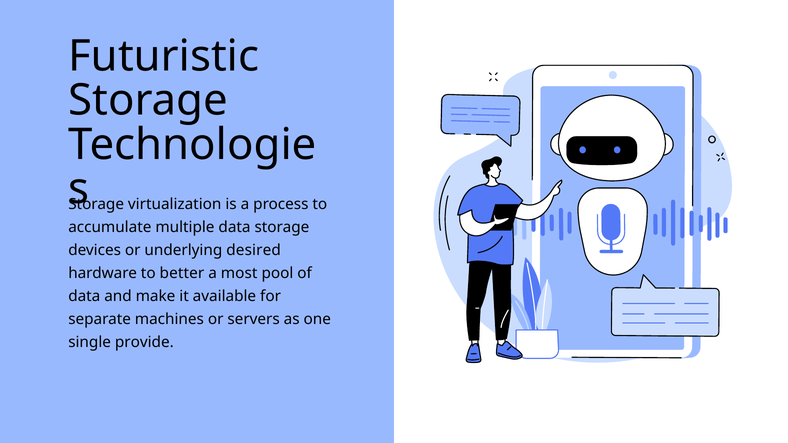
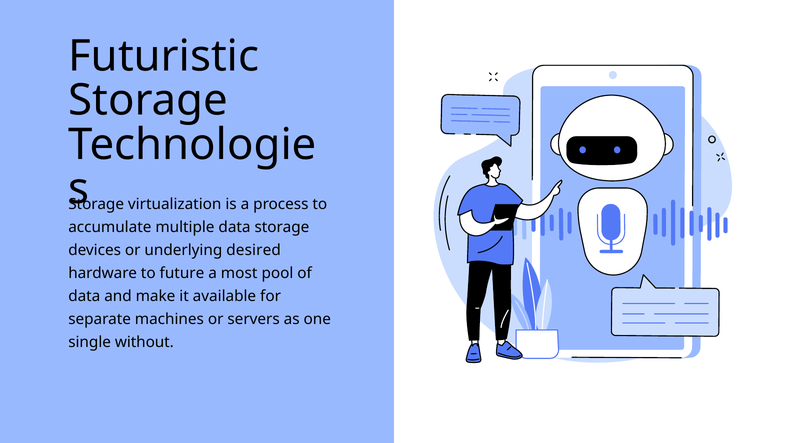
better: better -> future
provide: provide -> without
